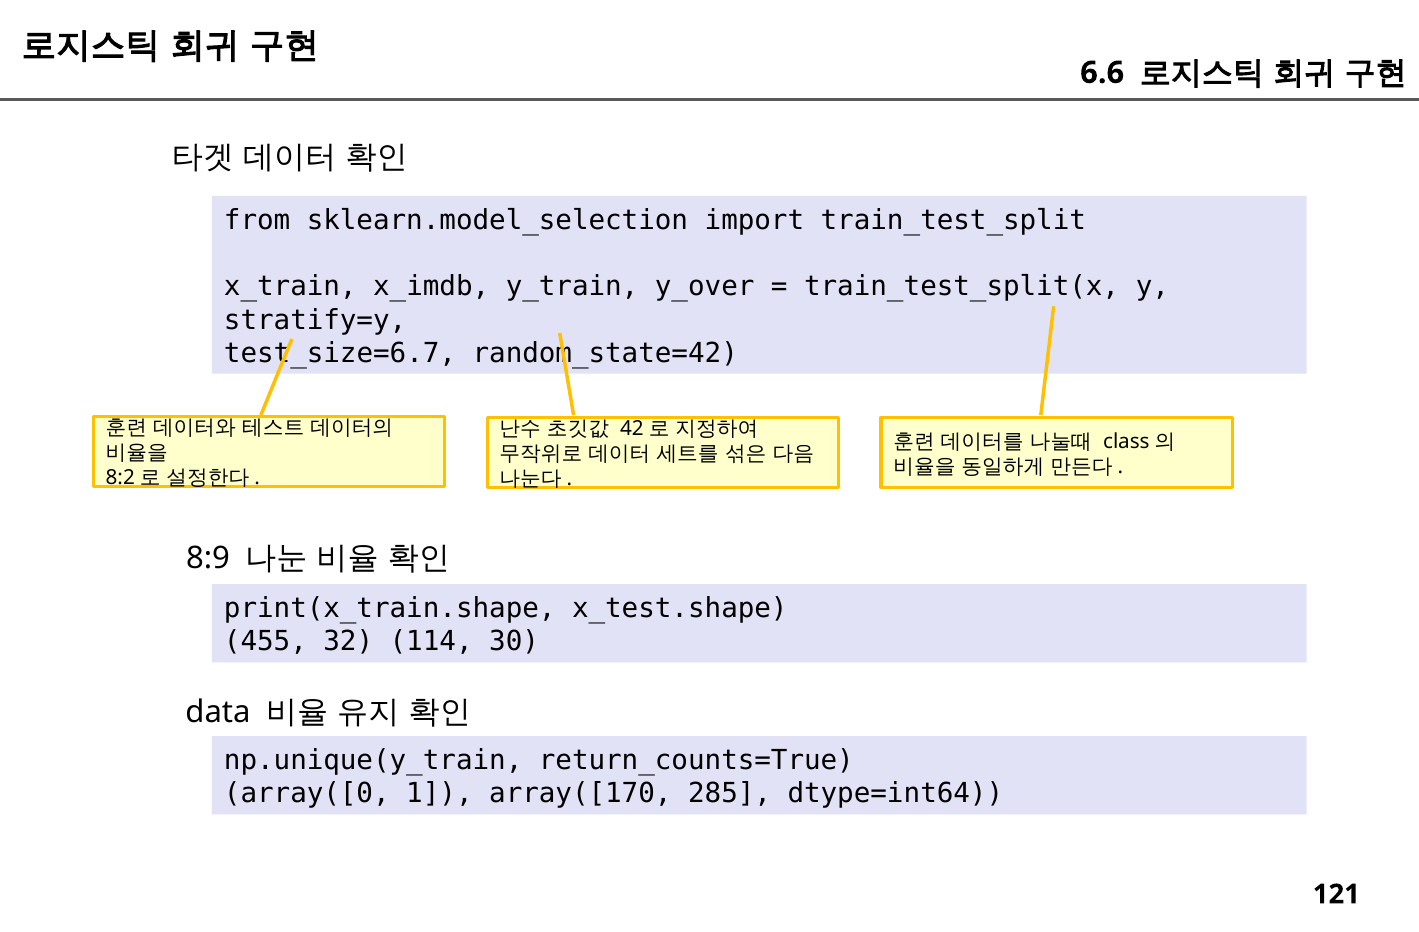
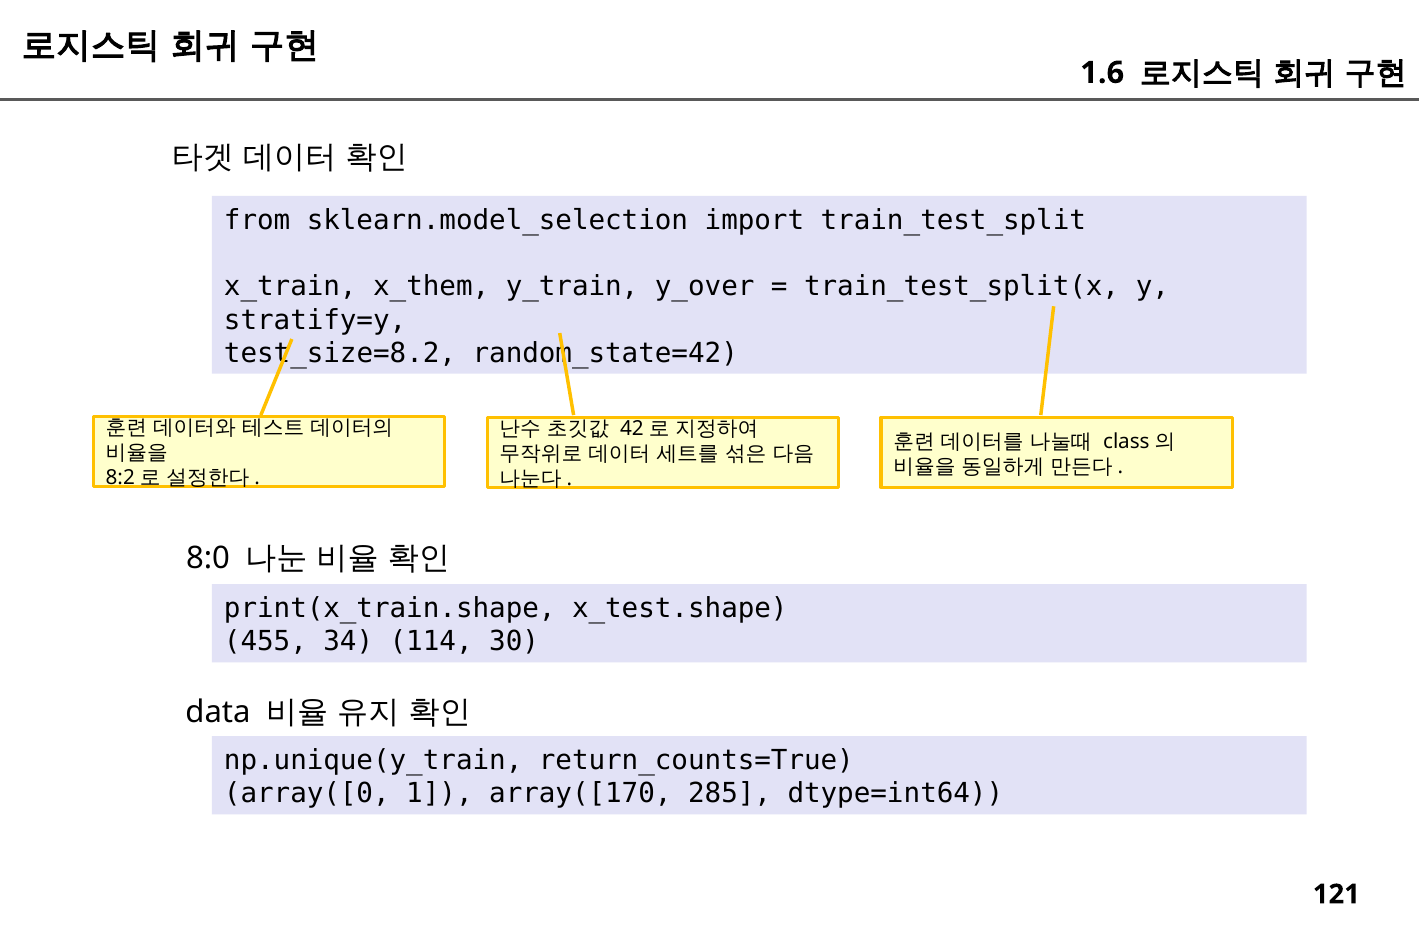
6.6: 6.6 -> 1.6
x_imdb: x_imdb -> x_them
test_size=6.7: test_size=6.7 -> test_size=8.2
8:9: 8:9 -> 8:0
32: 32 -> 34
